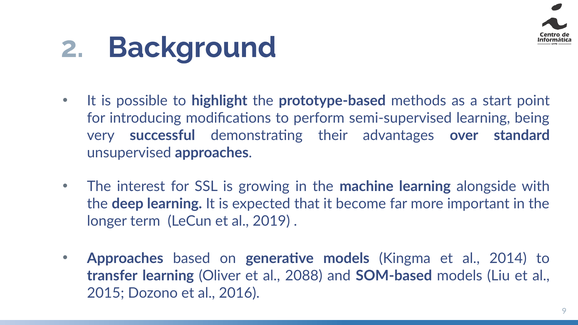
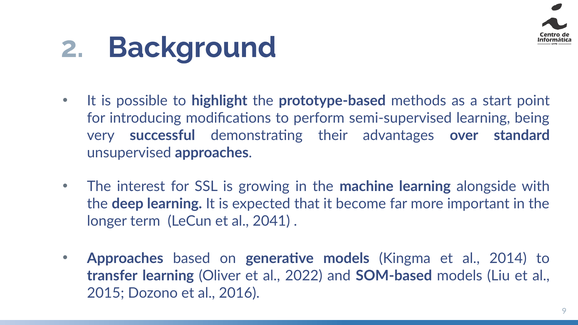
2019: 2019 -> 2041
2088: 2088 -> 2022
